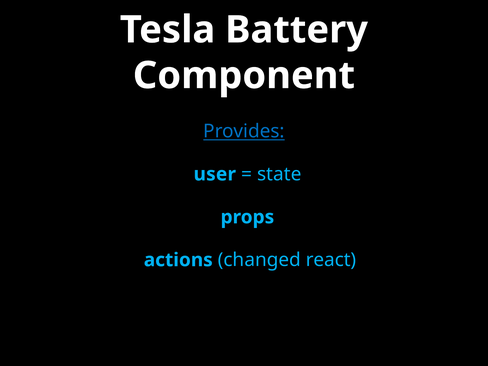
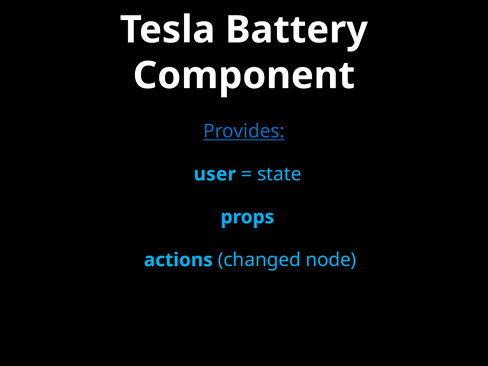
react: react -> node
